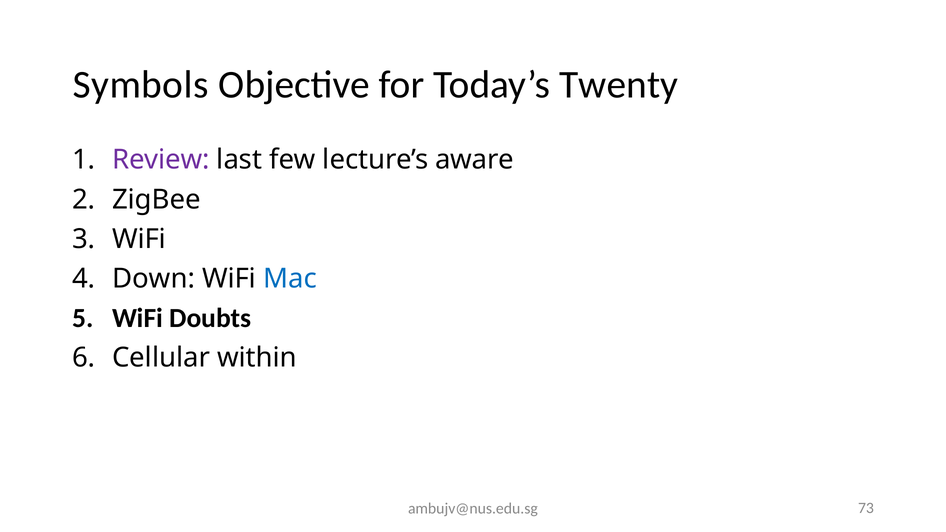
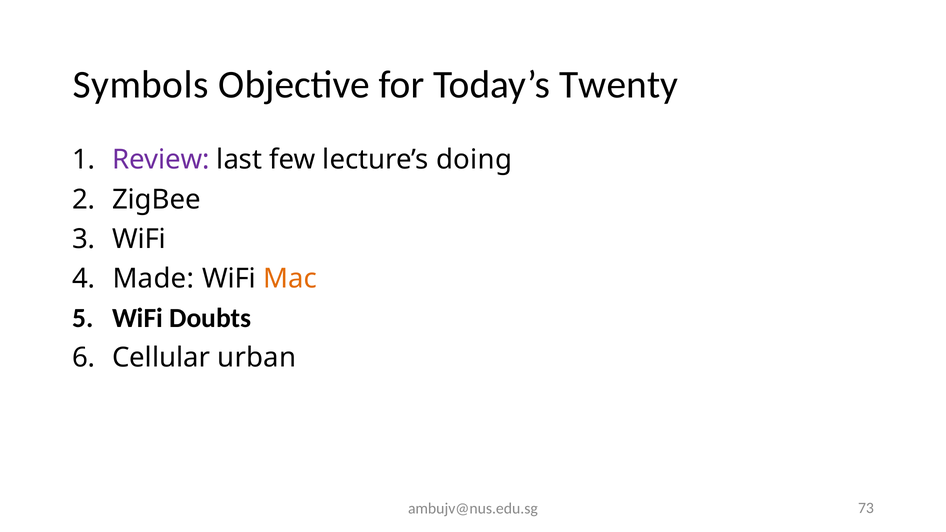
aware: aware -> doing
Down: Down -> Made
Mac colour: blue -> orange
within: within -> urban
